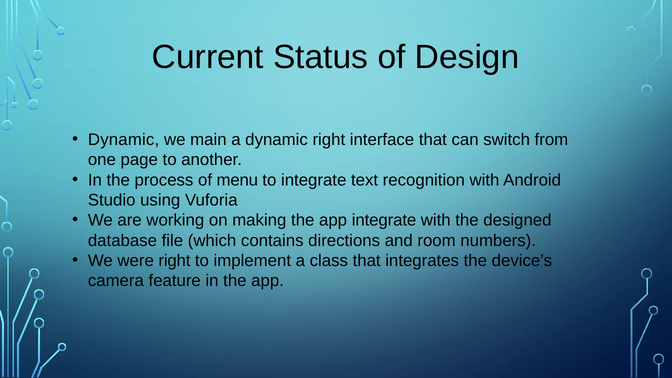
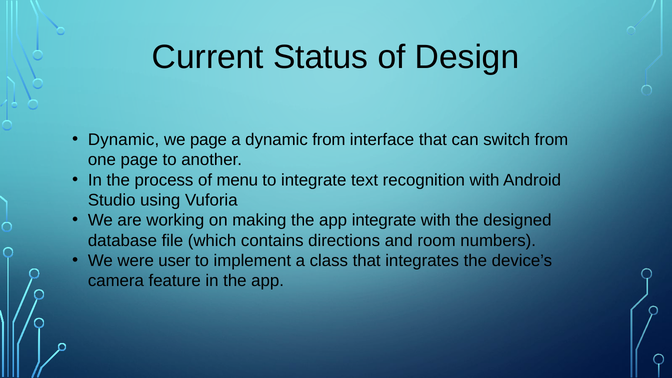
we main: main -> page
dynamic right: right -> from
were right: right -> user
